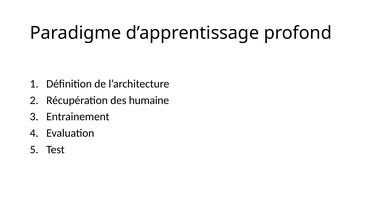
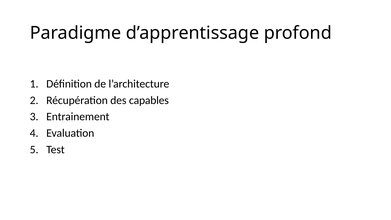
humaine: humaine -> capables
